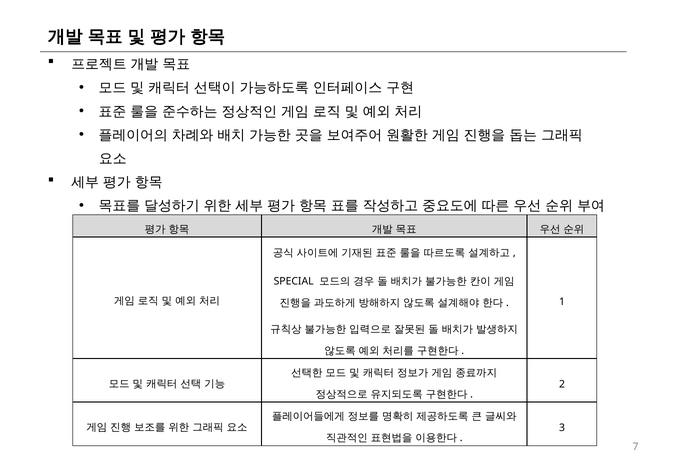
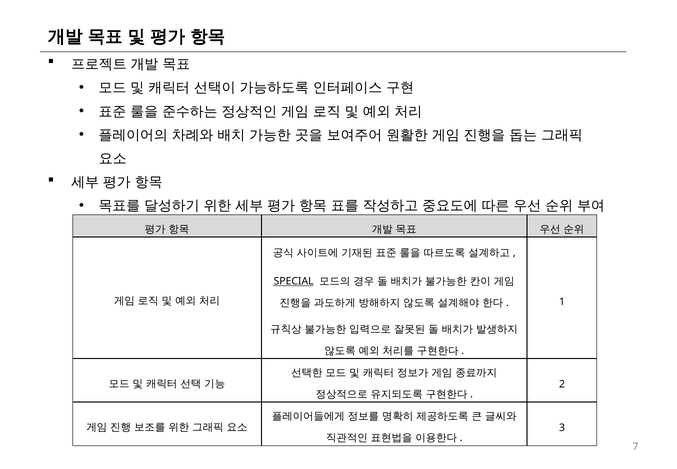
SPECIAL underline: none -> present
